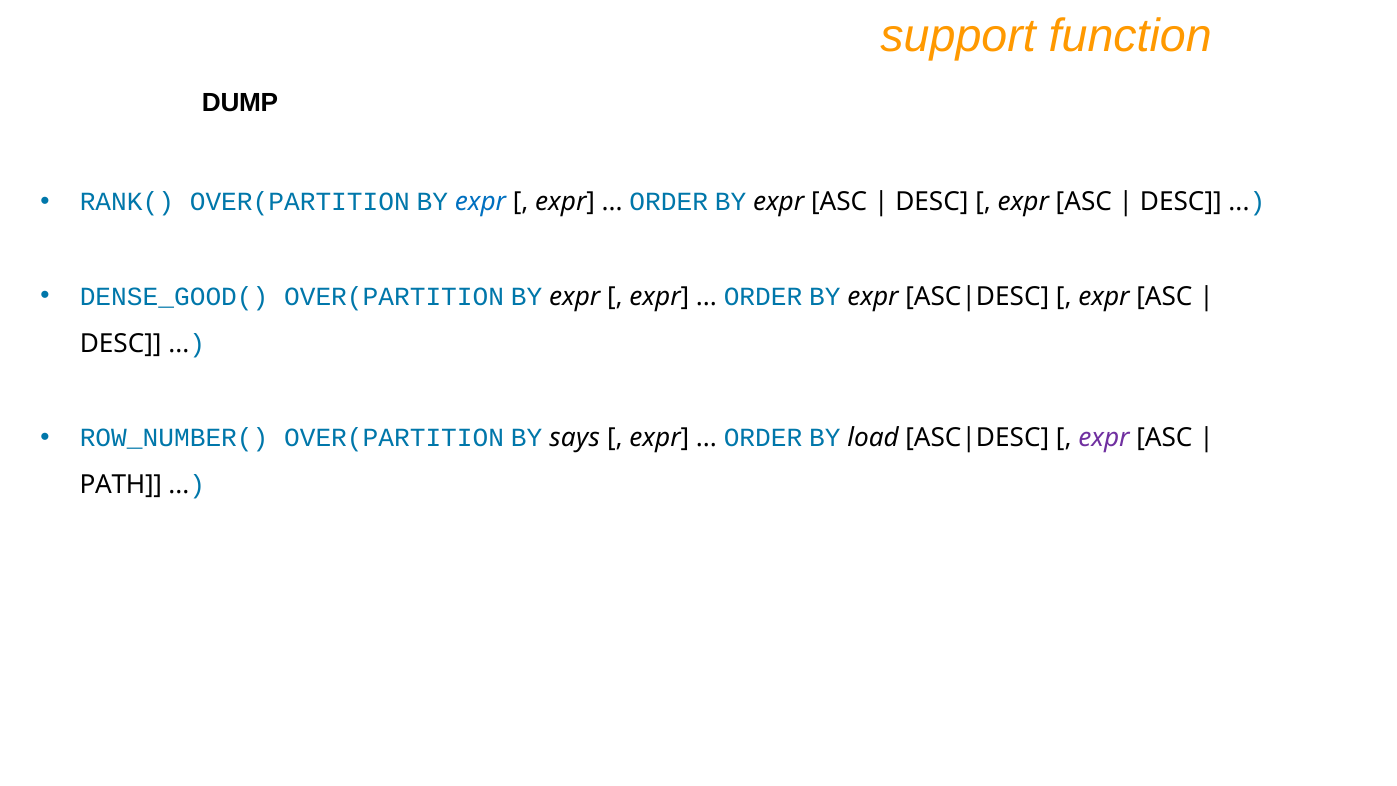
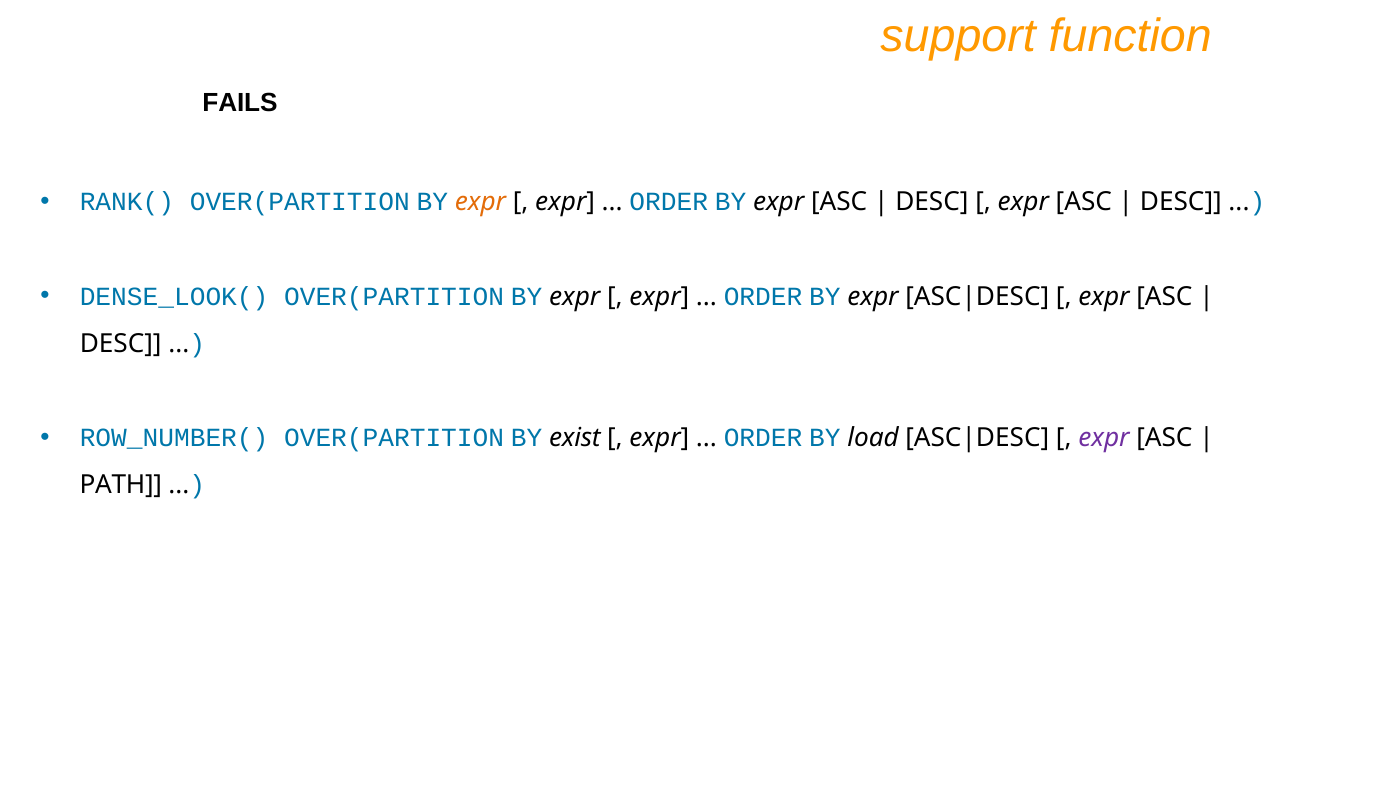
DUMP: DUMP -> FAILS
expr at (480, 202) colour: blue -> orange
DENSE_GOOD(: DENSE_GOOD( -> DENSE_LOOK(
says: says -> exist
